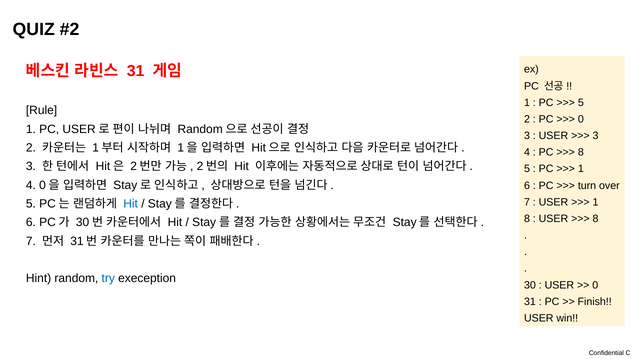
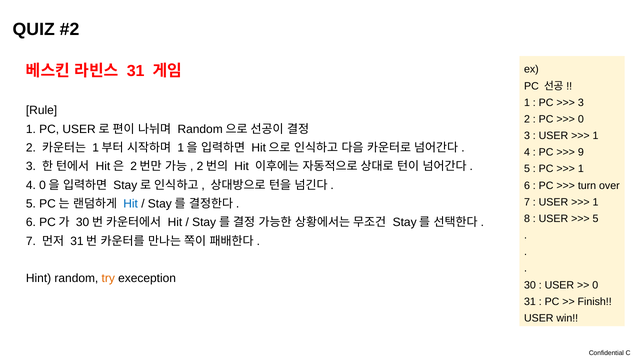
5 at (581, 103): 5 -> 3
3 at (596, 136): 3 -> 1
8 at (581, 152): 8 -> 9
8 at (596, 219): 8 -> 5
try colour: blue -> orange
